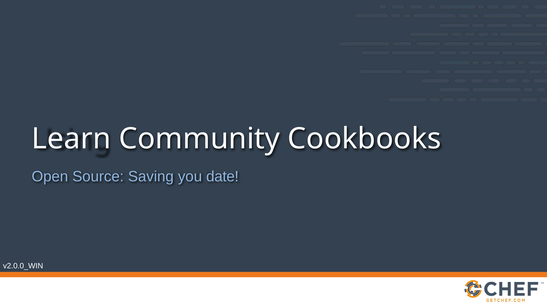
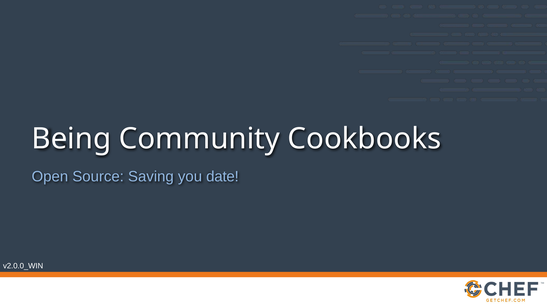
Learn: Learn -> Being
